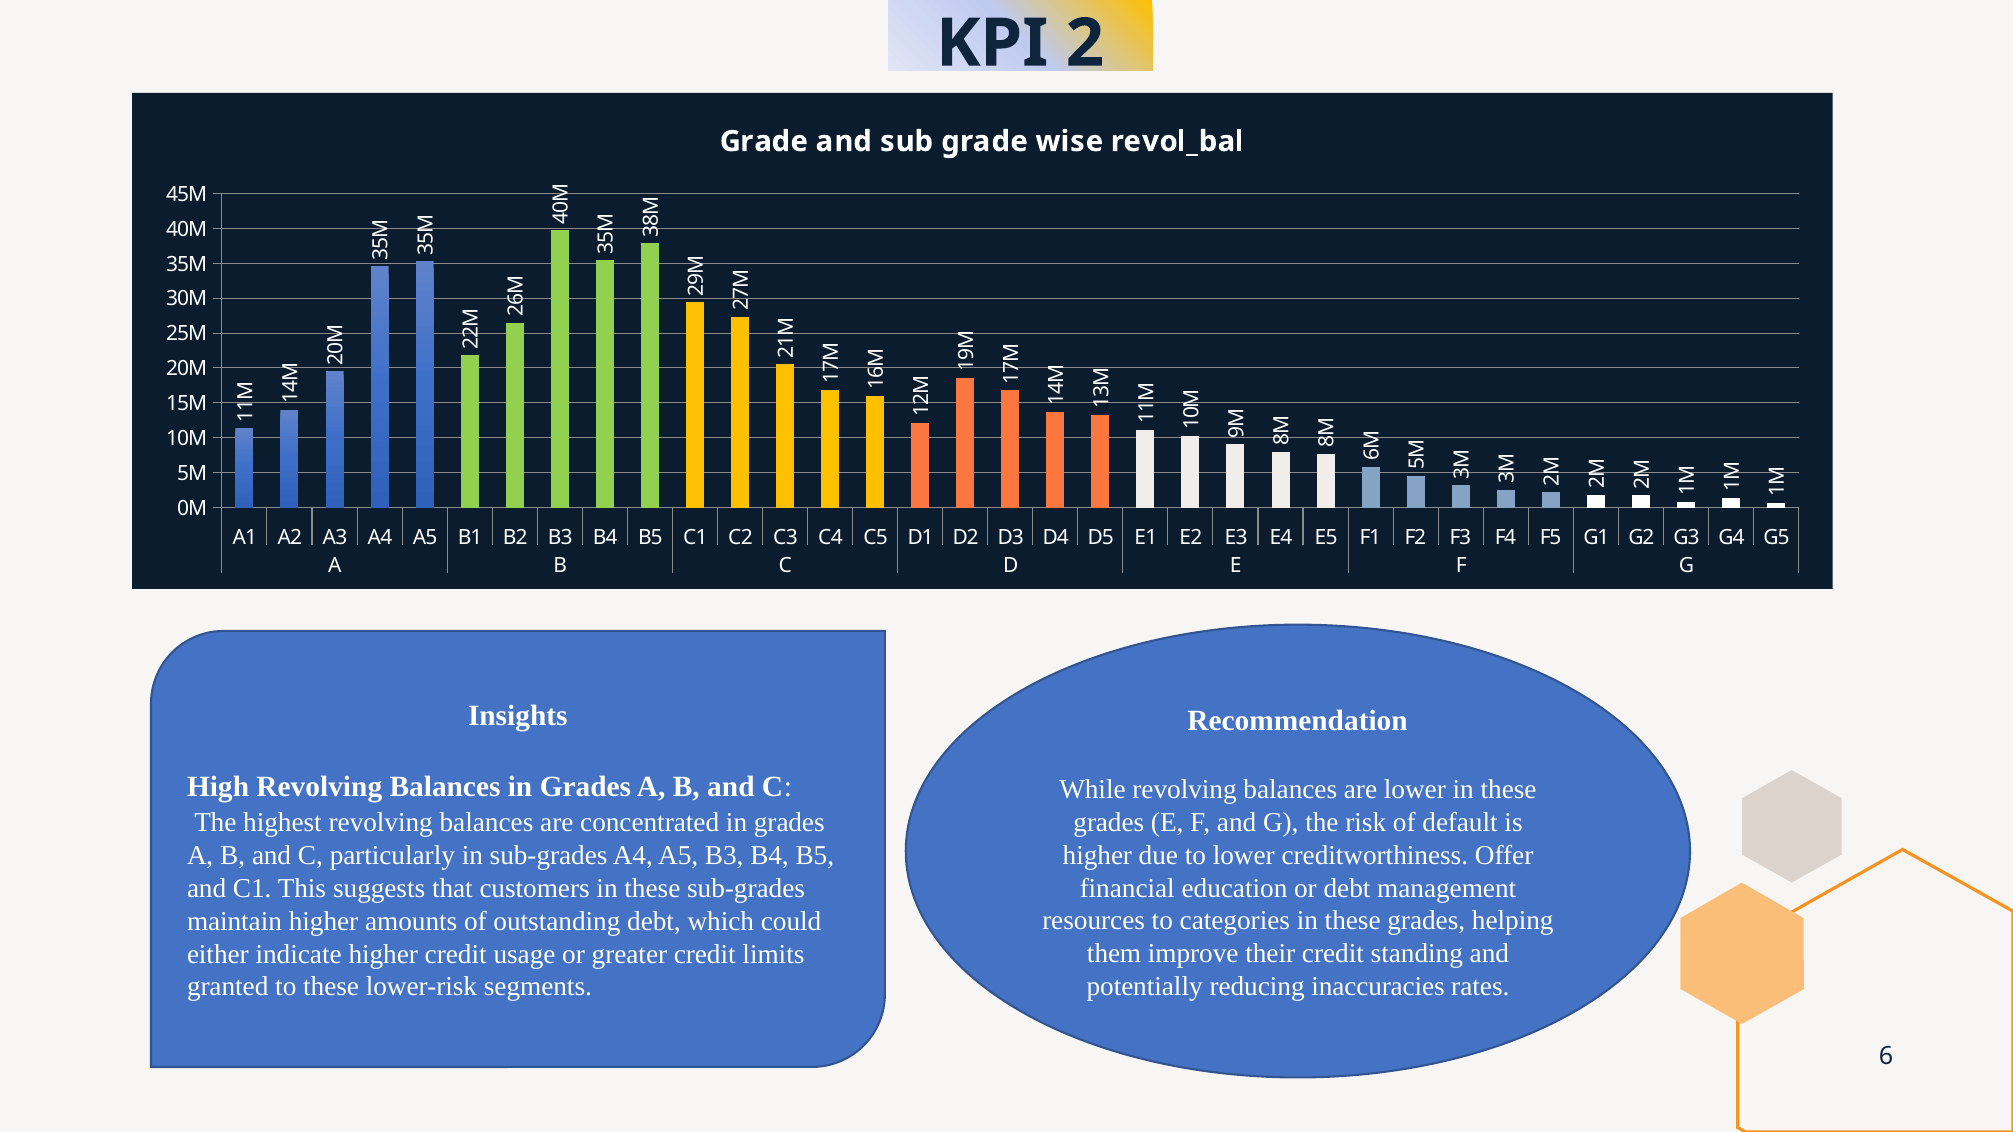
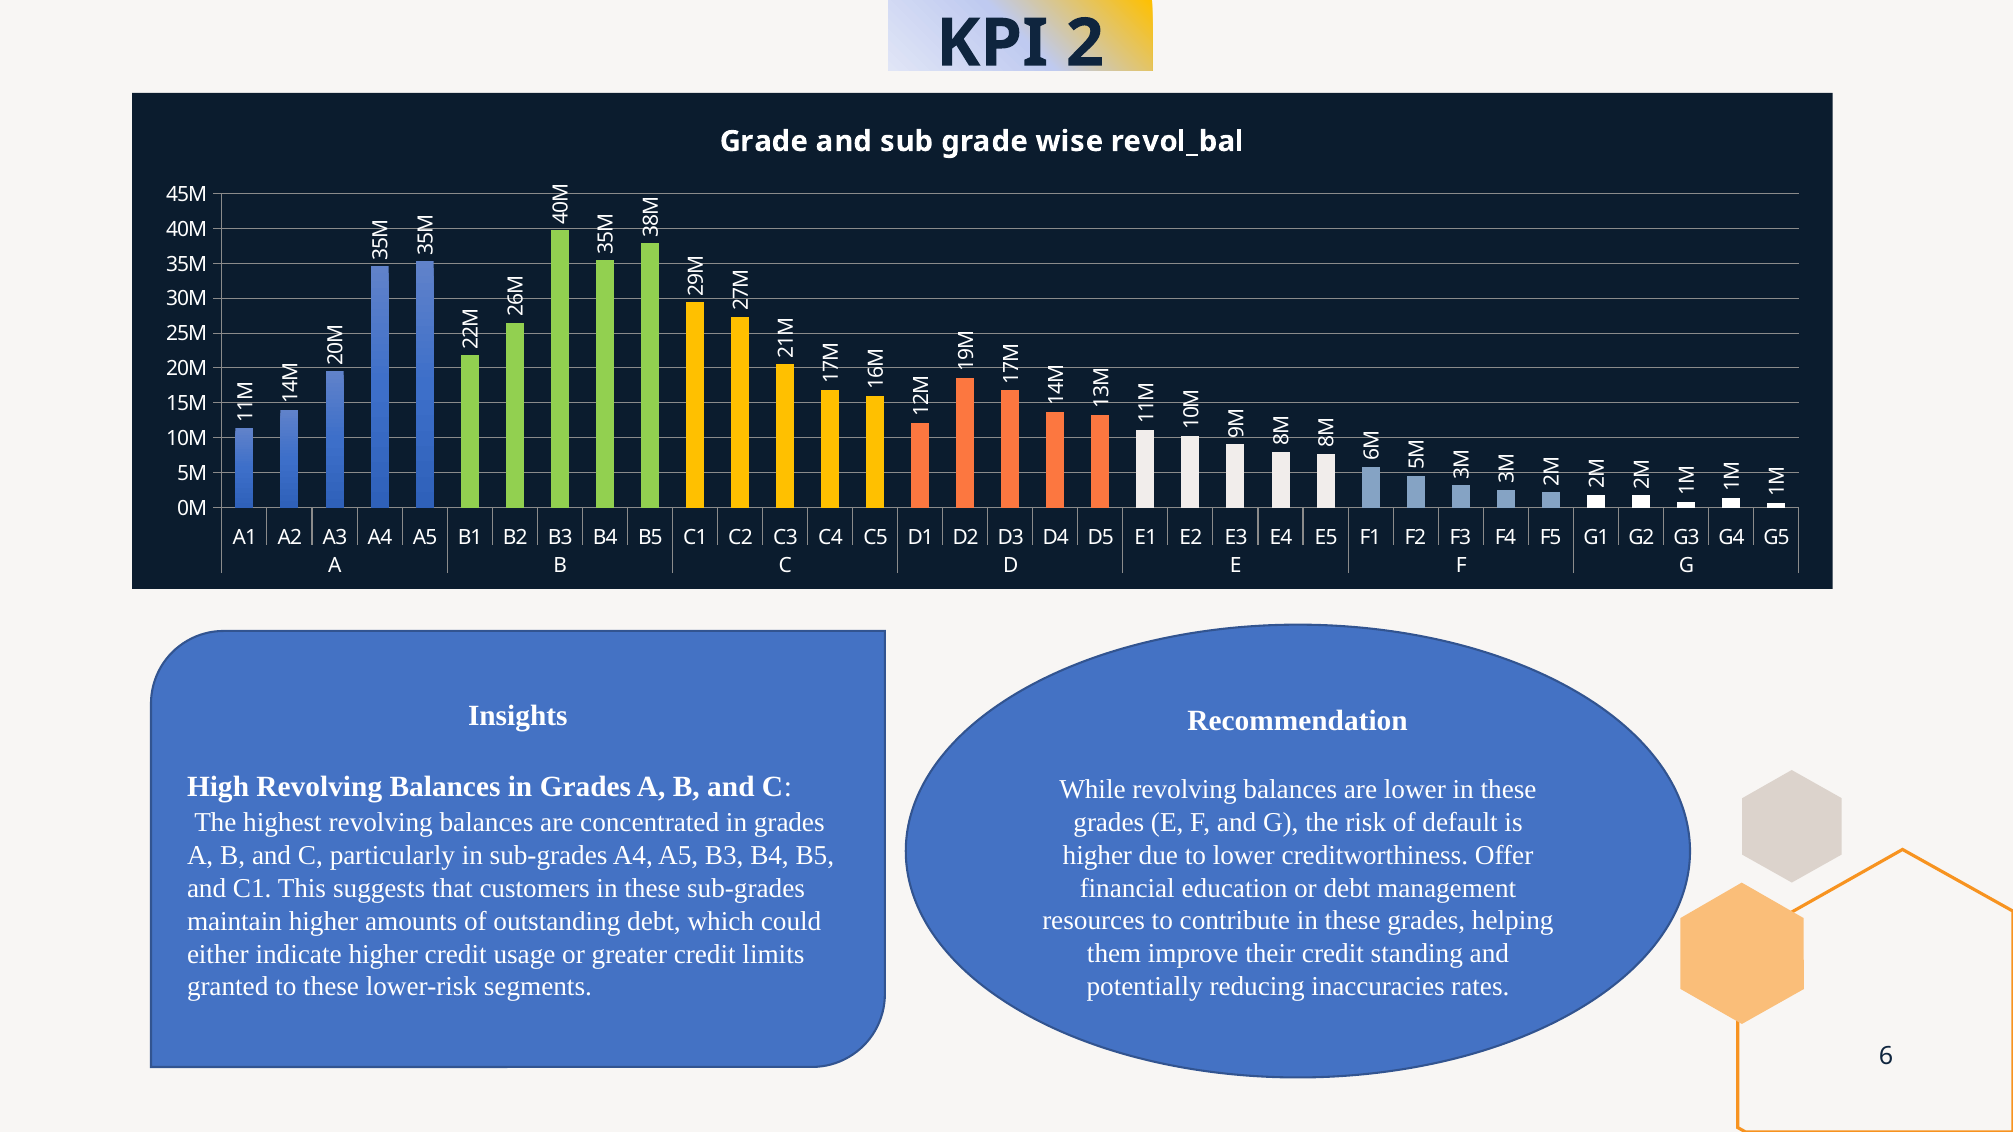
categories: categories -> contribute
